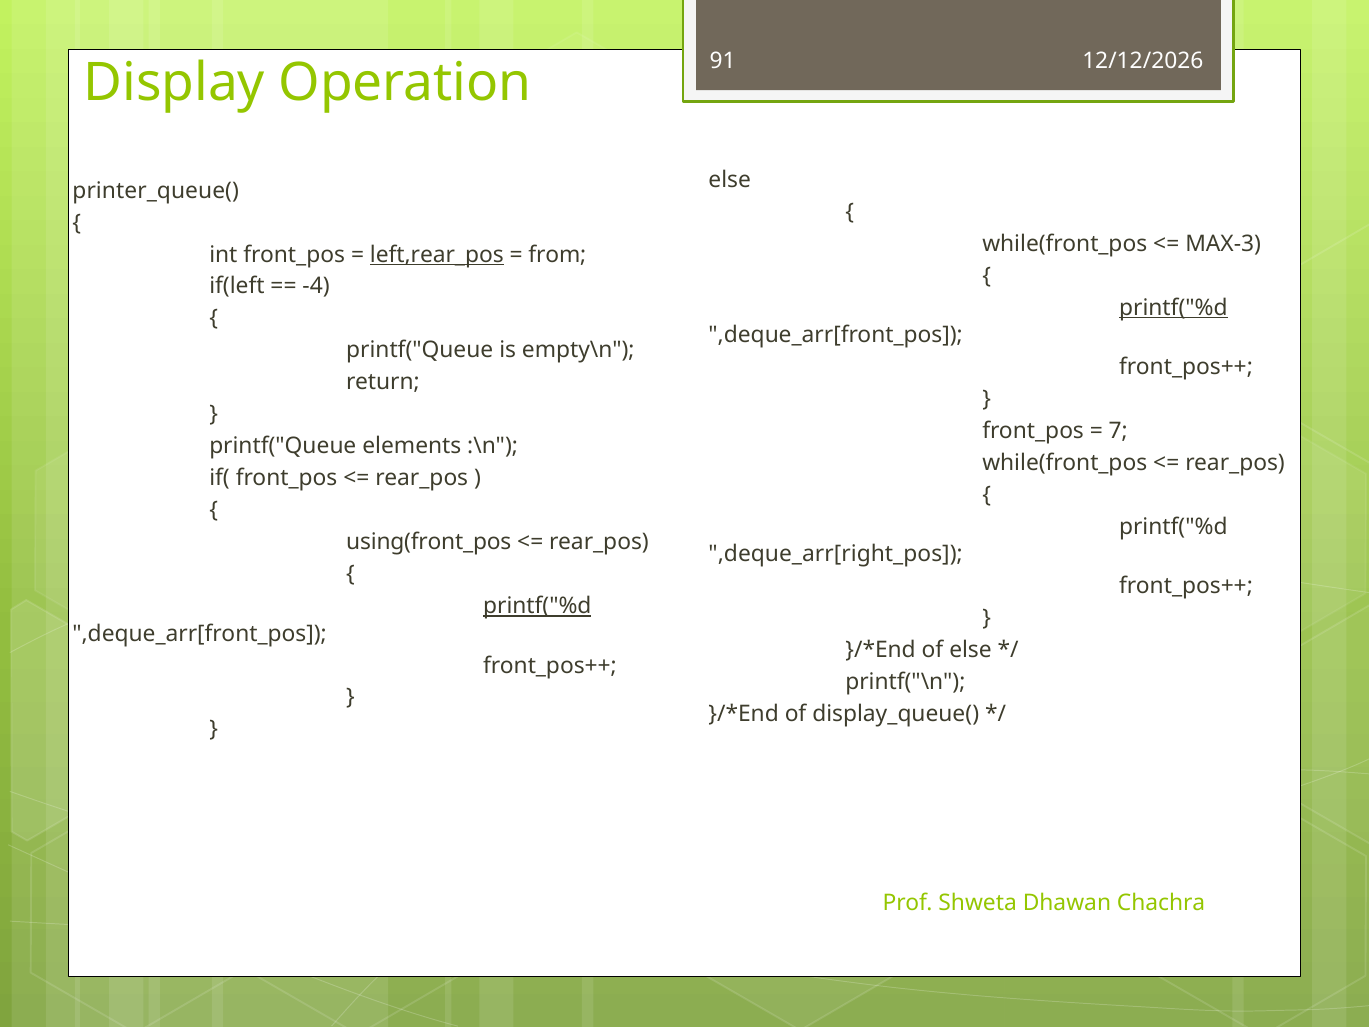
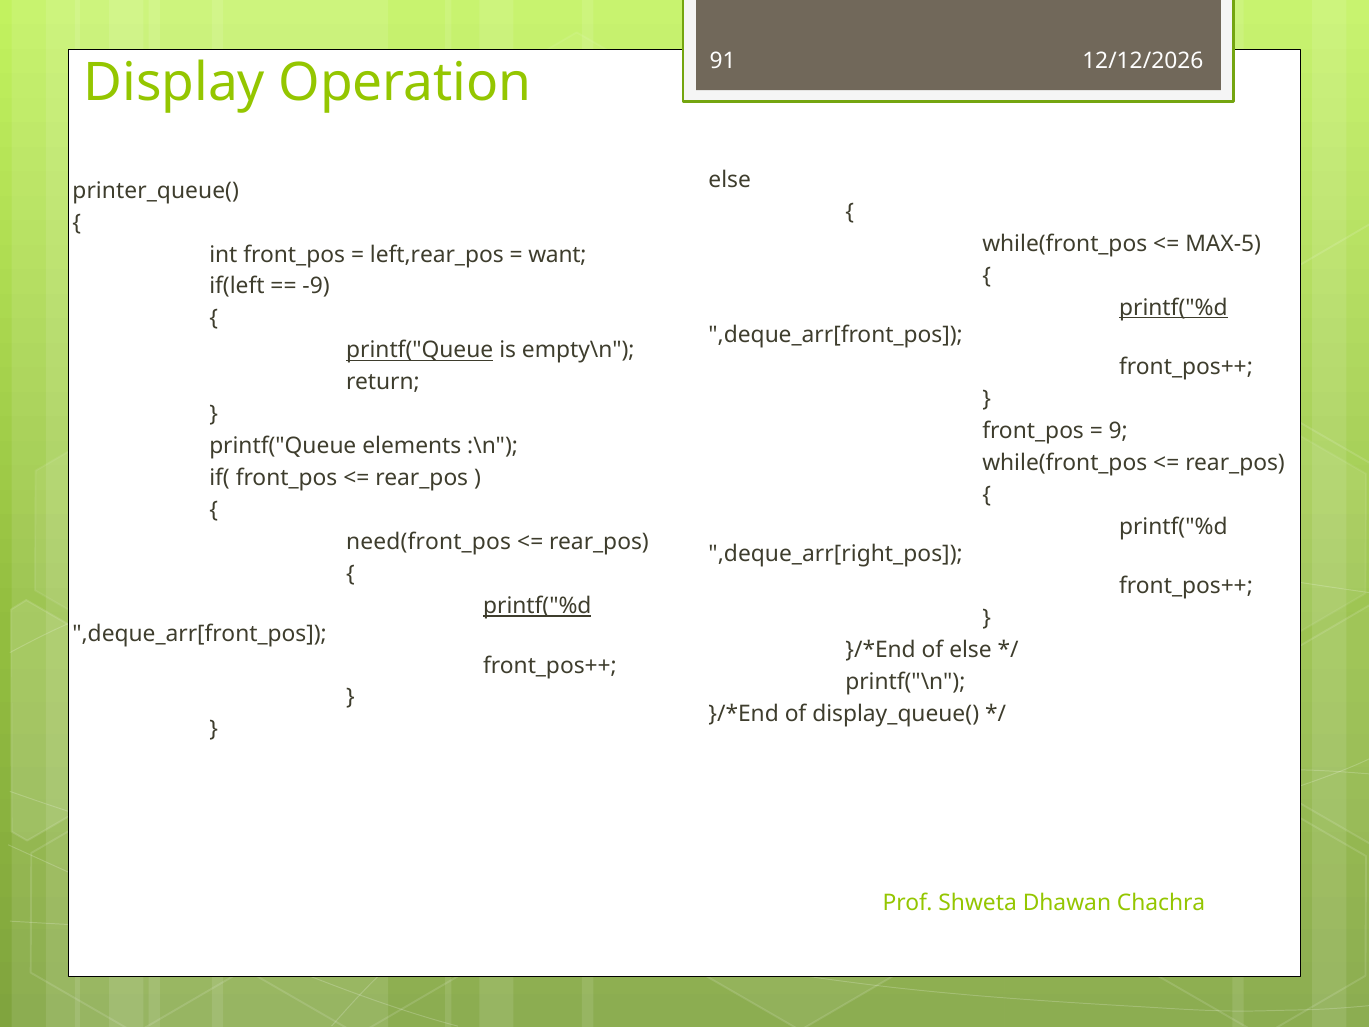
MAX-3: MAX-3 -> MAX-5
left,rear_pos underline: present -> none
from: from -> want
-4: -4 -> -9
printf("Queue at (420, 350) underline: none -> present
7: 7 -> 9
using(front_pos: using(front_pos -> need(front_pos
